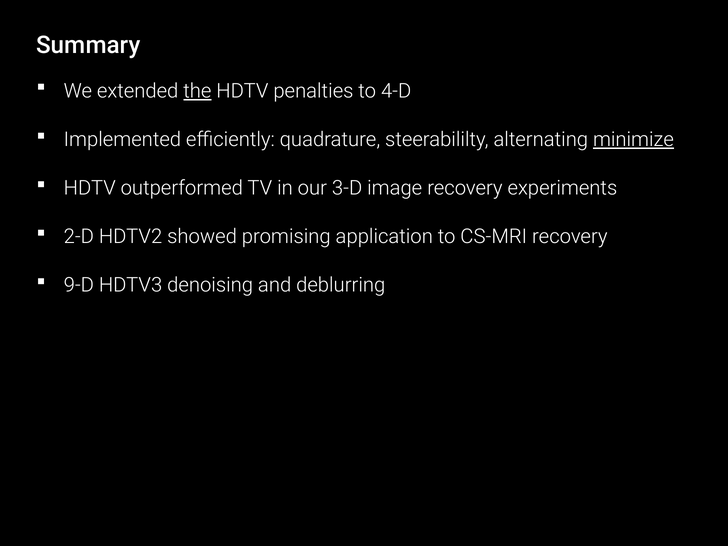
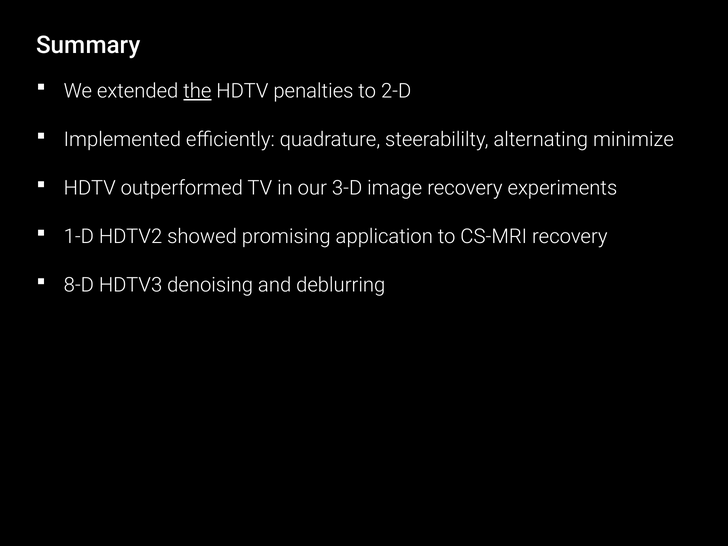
4-D: 4-D -> 2-D
minimize underline: present -> none
2-D: 2-D -> 1-D
9-D: 9-D -> 8-D
